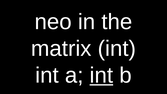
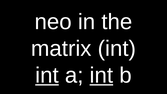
int at (47, 75) underline: none -> present
